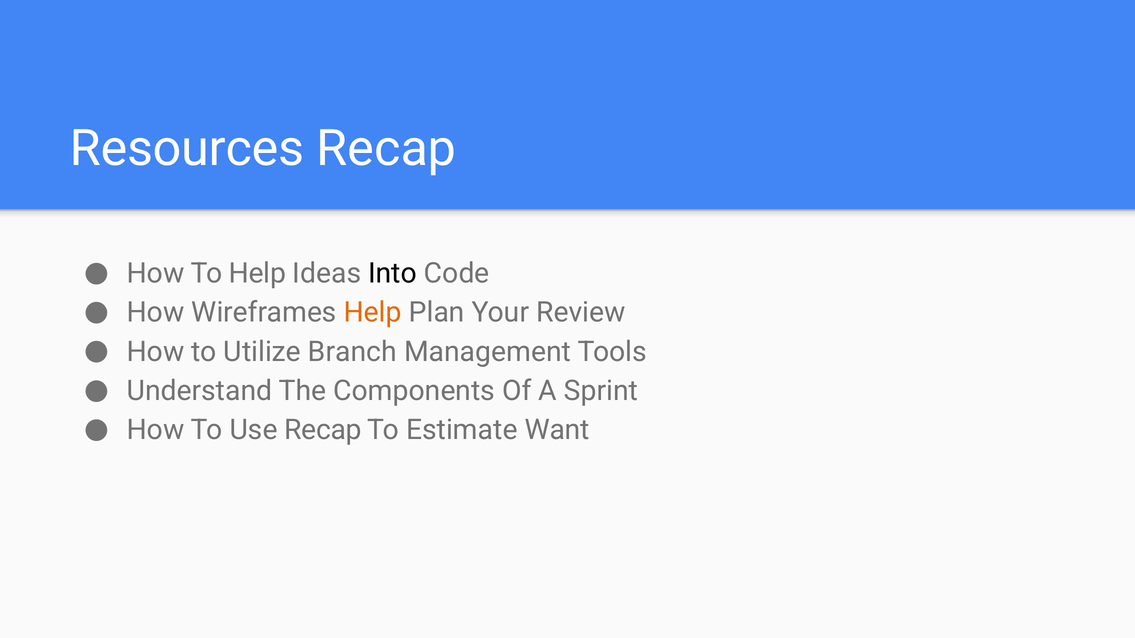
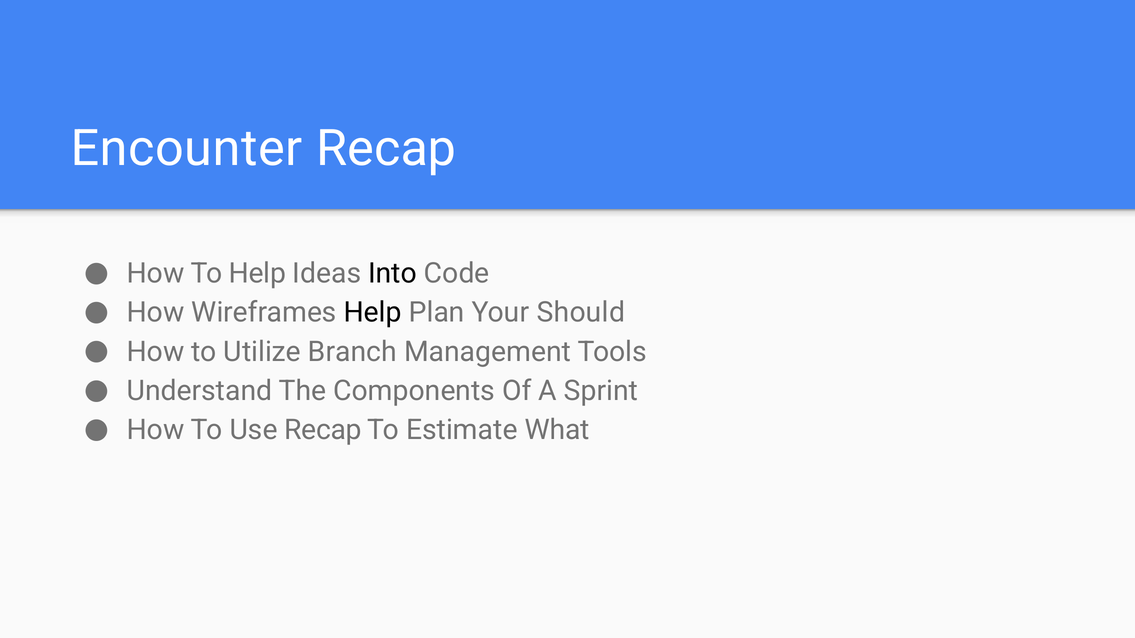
Resources: Resources -> Encounter
Help at (373, 313) colour: orange -> black
Review: Review -> Should
Want: Want -> What
